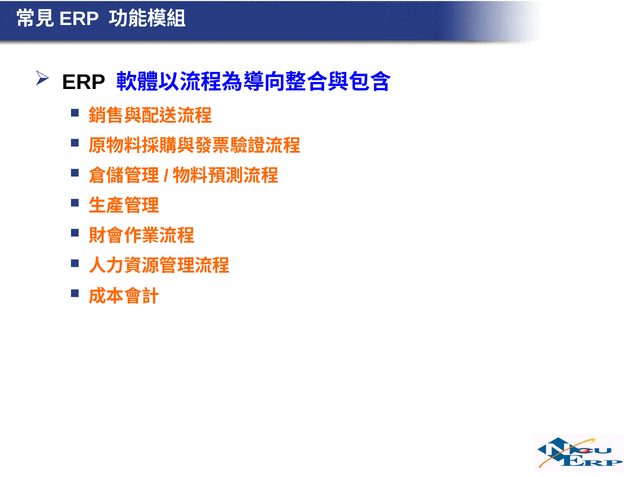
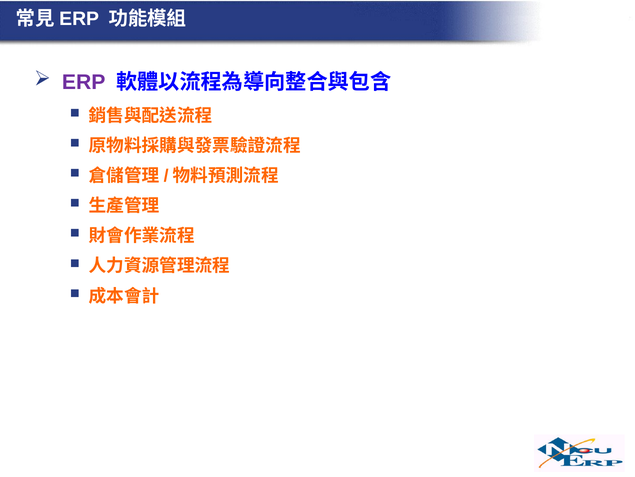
ERP colour: black -> purple
